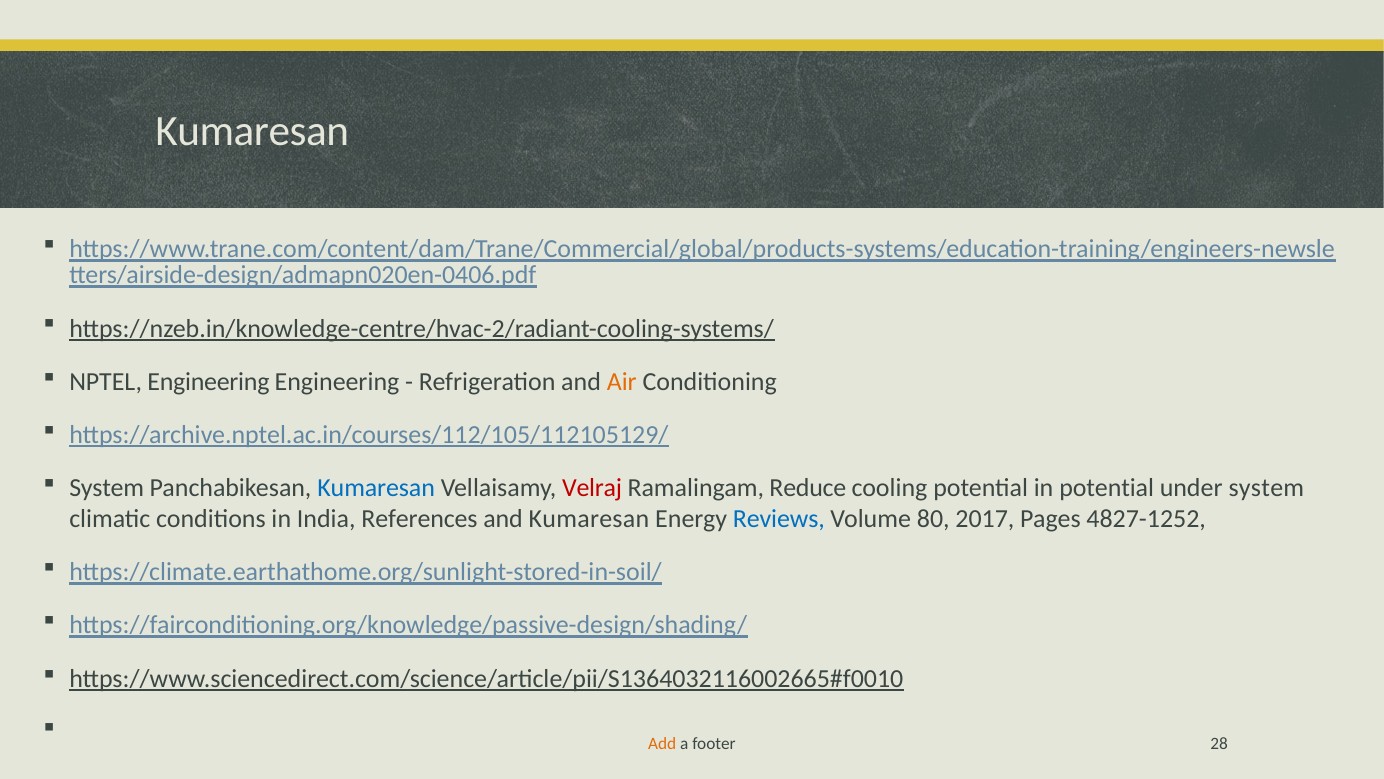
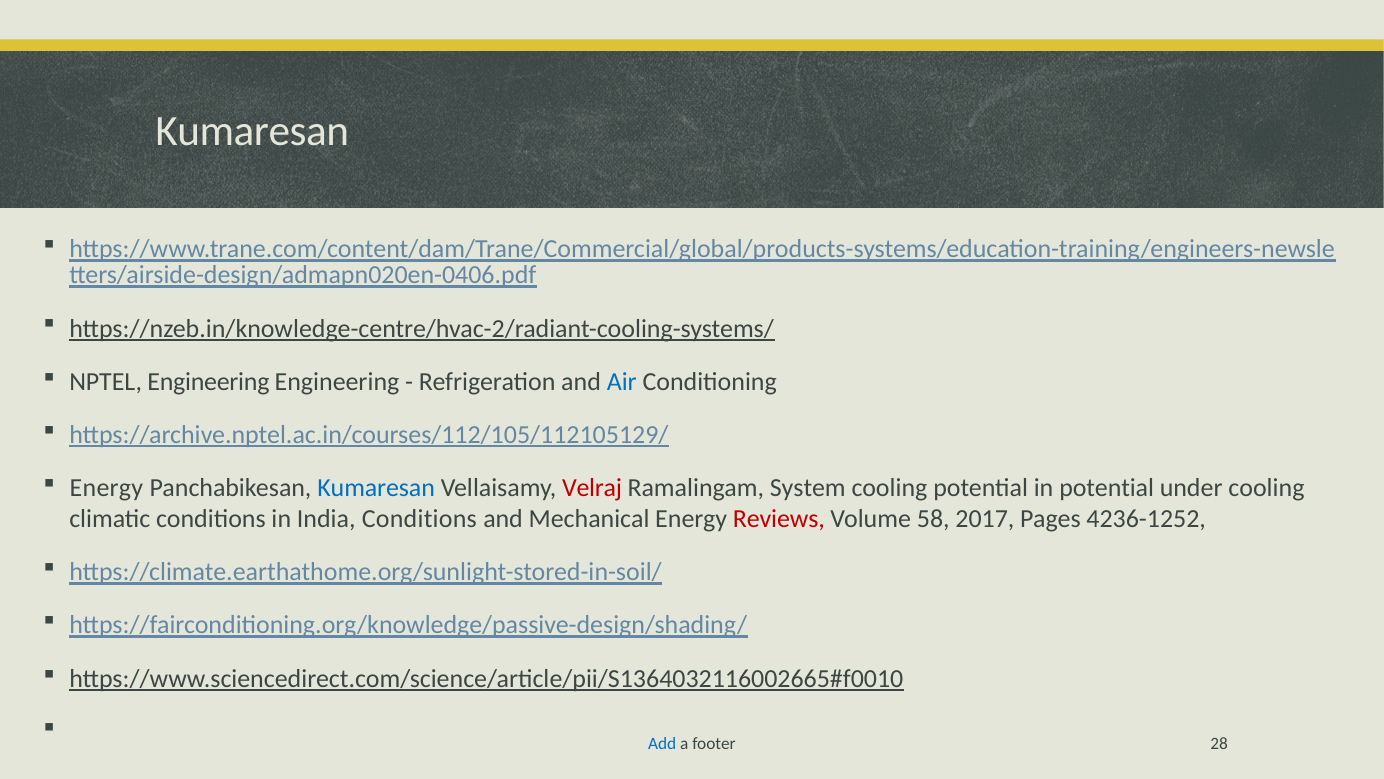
Air colour: orange -> blue
System at (107, 488): System -> Energy
Reduce: Reduce -> System
under system: system -> cooling
India References: References -> Conditions
and Kumaresan: Kumaresan -> Mechanical
Reviews colour: blue -> red
80: 80 -> 58
4827-1252: 4827-1252 -> 4236-1252
Add colour: orange -> blue
